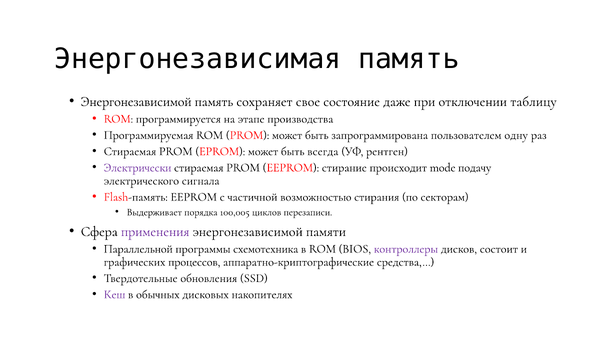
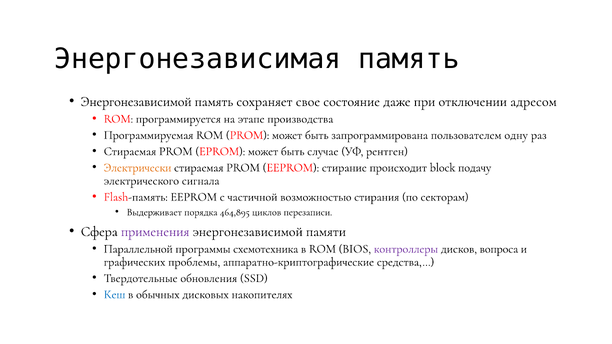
таблицу: таблицу -> адресом
всегда: всегда -> случае
Электрически colour: purple -> orange
mode: mode -> block
100,005: 100,005 -> 464,895
состоит: состоит -> вопроса
процессов: процессов -> проблемы
Кеш colour: purple -> blue
